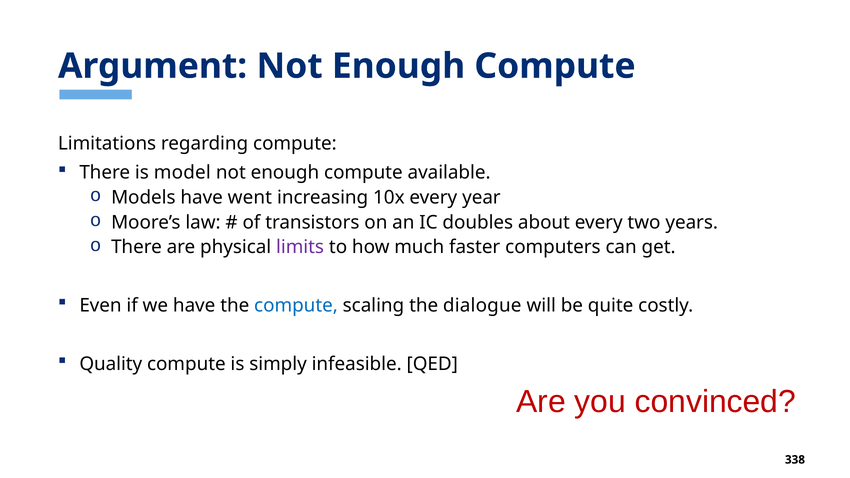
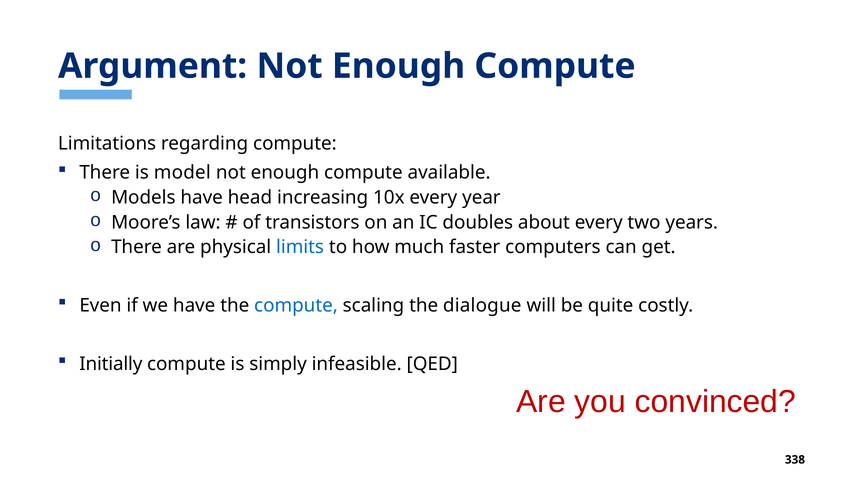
went: went -> head
limits colour: purple -> blue
Quality: Quality -> Initially
